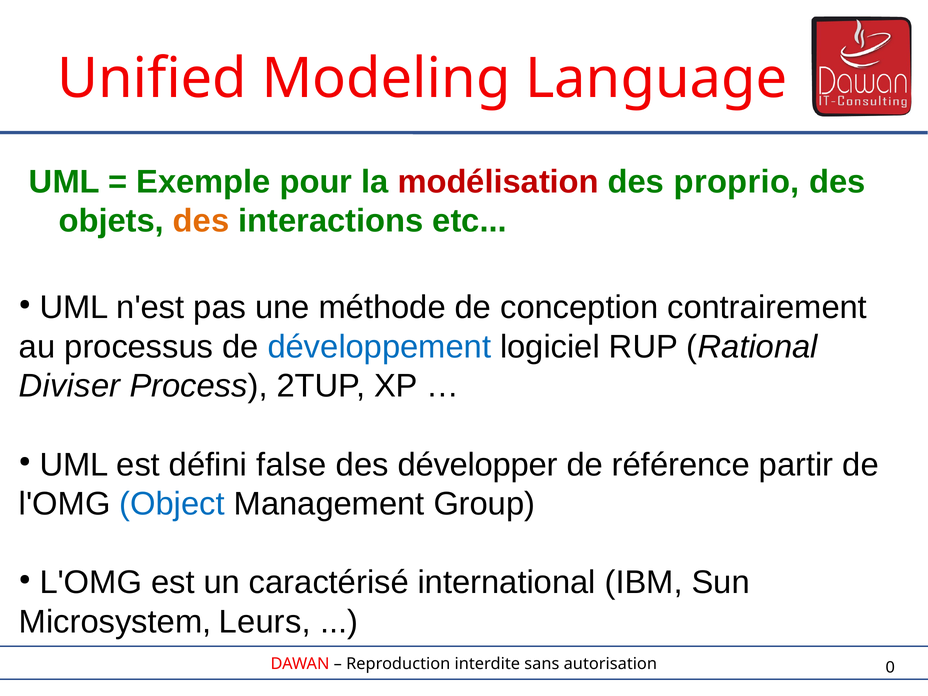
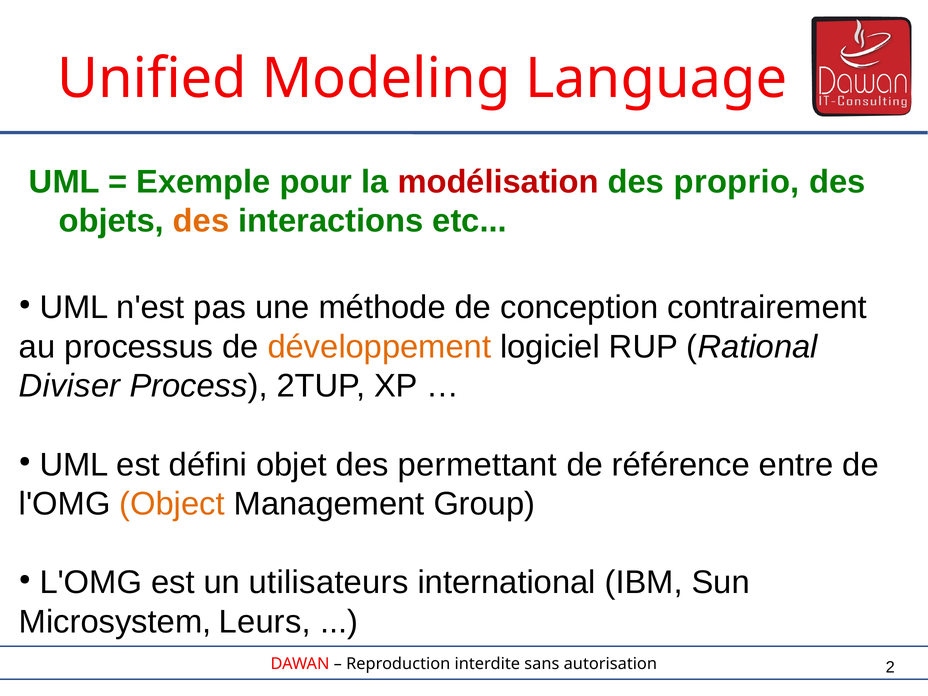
développement colour: blue -> orange
false: false -> objet
développer: développer -> permettant
partir: partir -> entre
Object colour: blue -> orange
caractérisé: caractérisé -> utilisateurs
0: 0 -> 2
